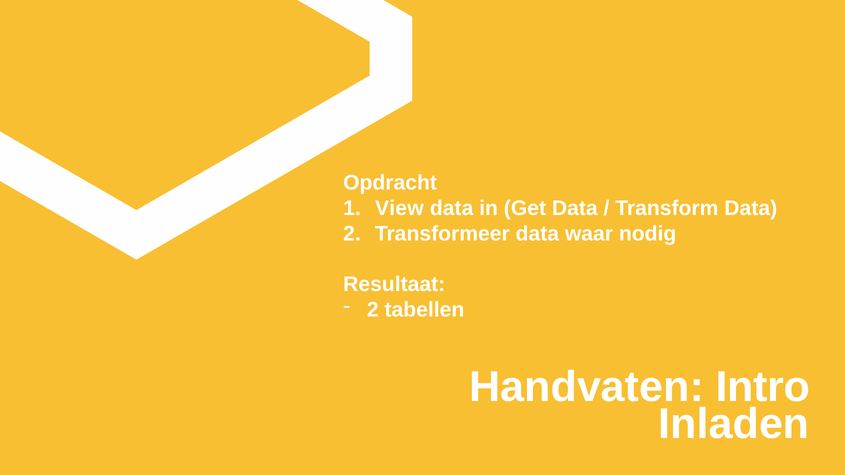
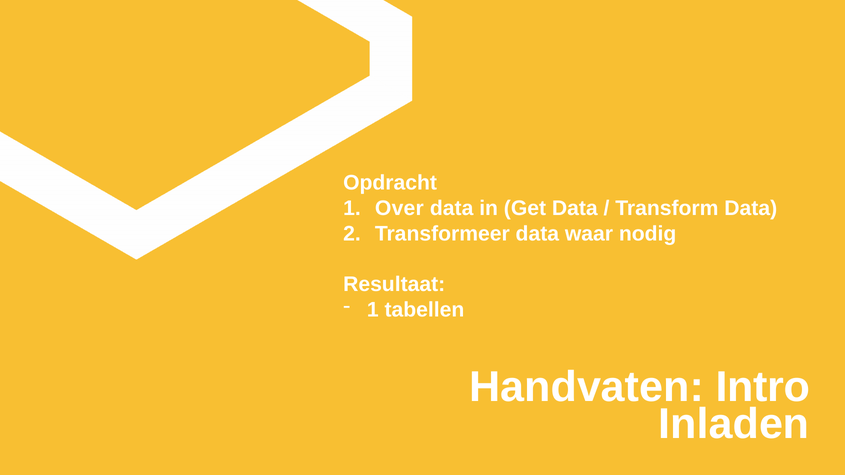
View: View -> Over
2 at (373, 310): 2 -> 1
